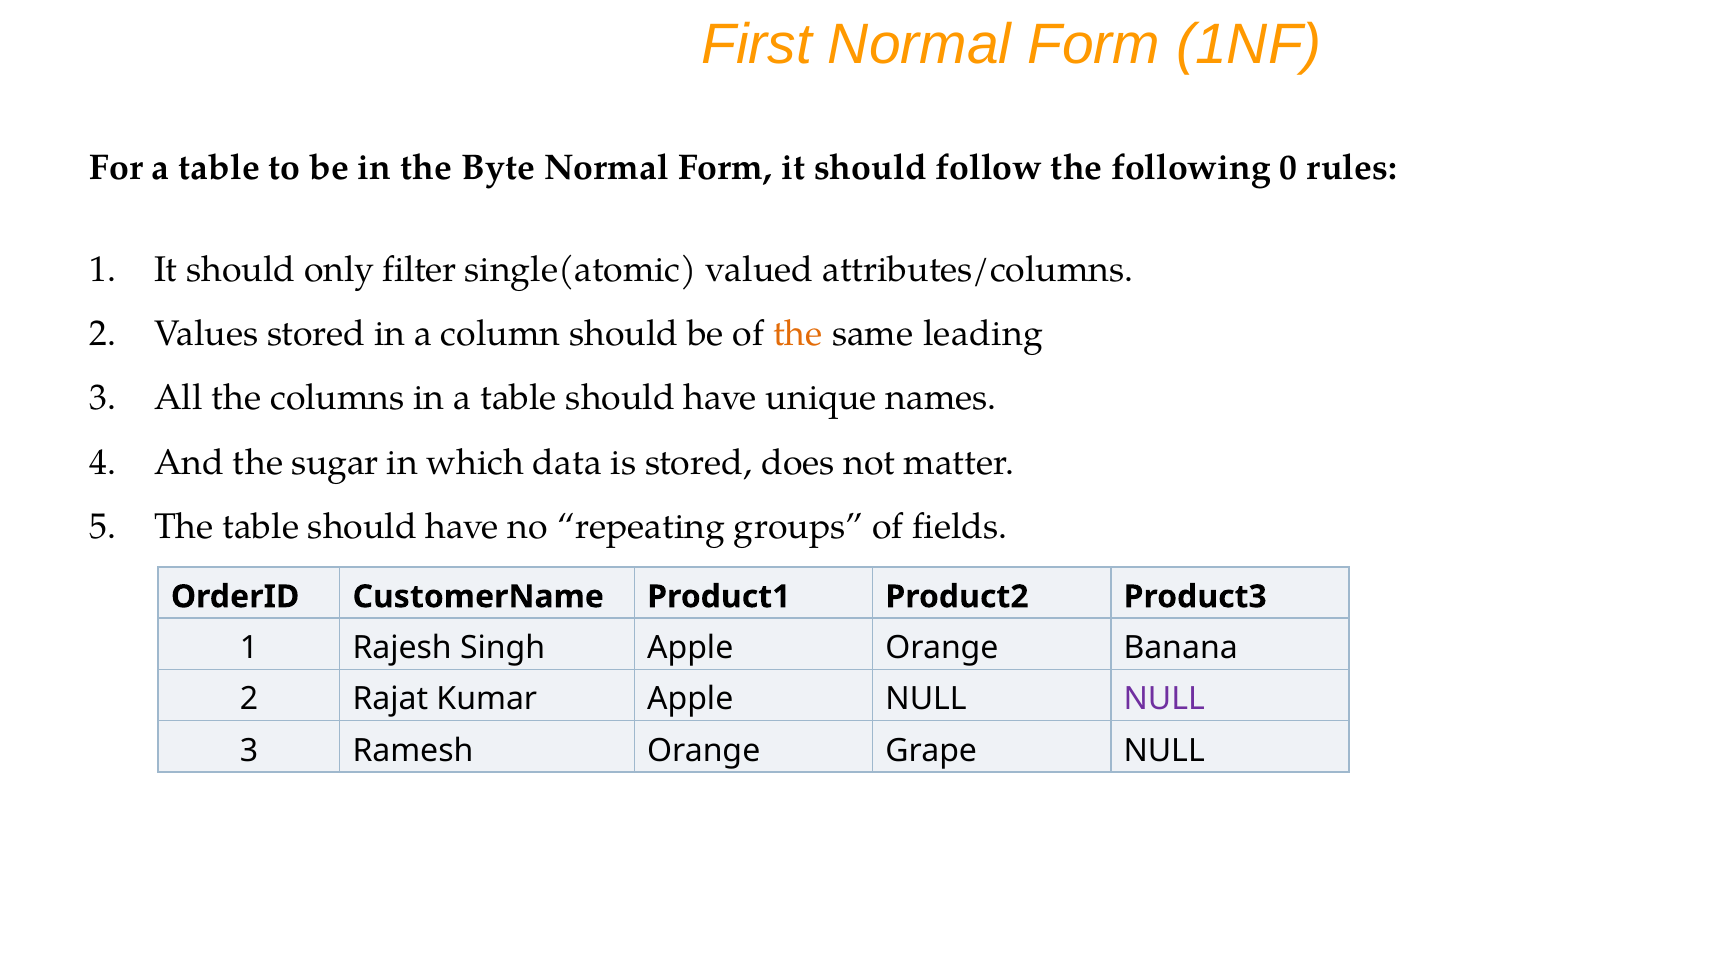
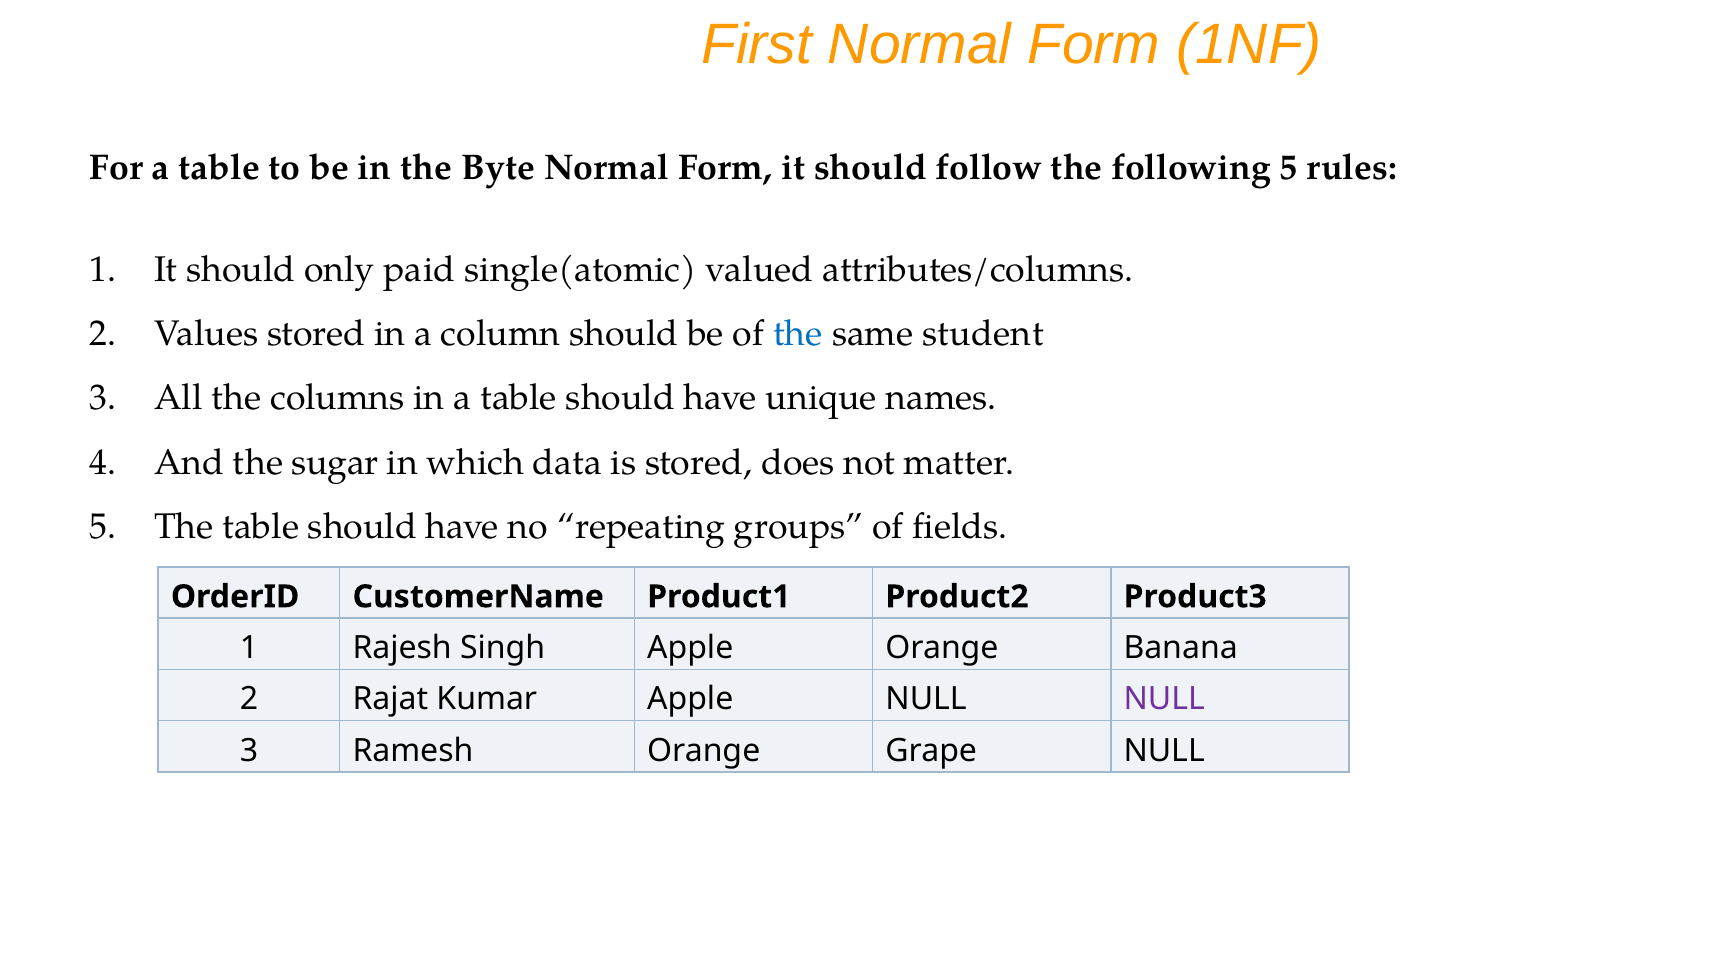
following 0: 0 -> 5
filter: filter -> paid
the at (798, 334) colour: orange -> blue
leading: leading -> student
